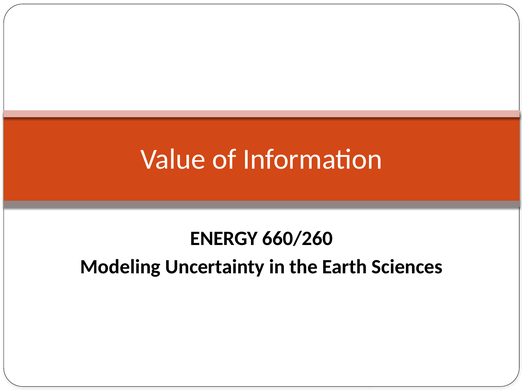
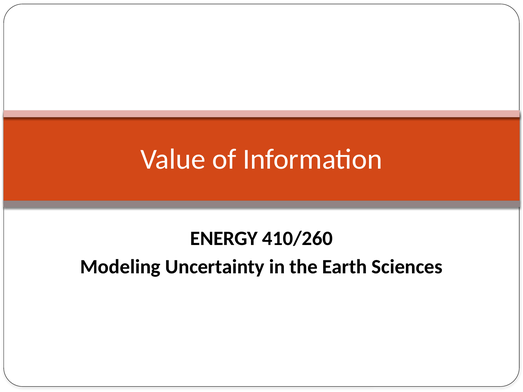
660/260: 660/260 -> 410/260
